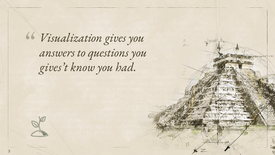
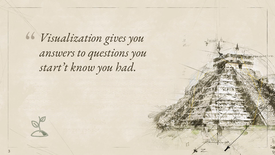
gives’t: gives’t -> start’t
